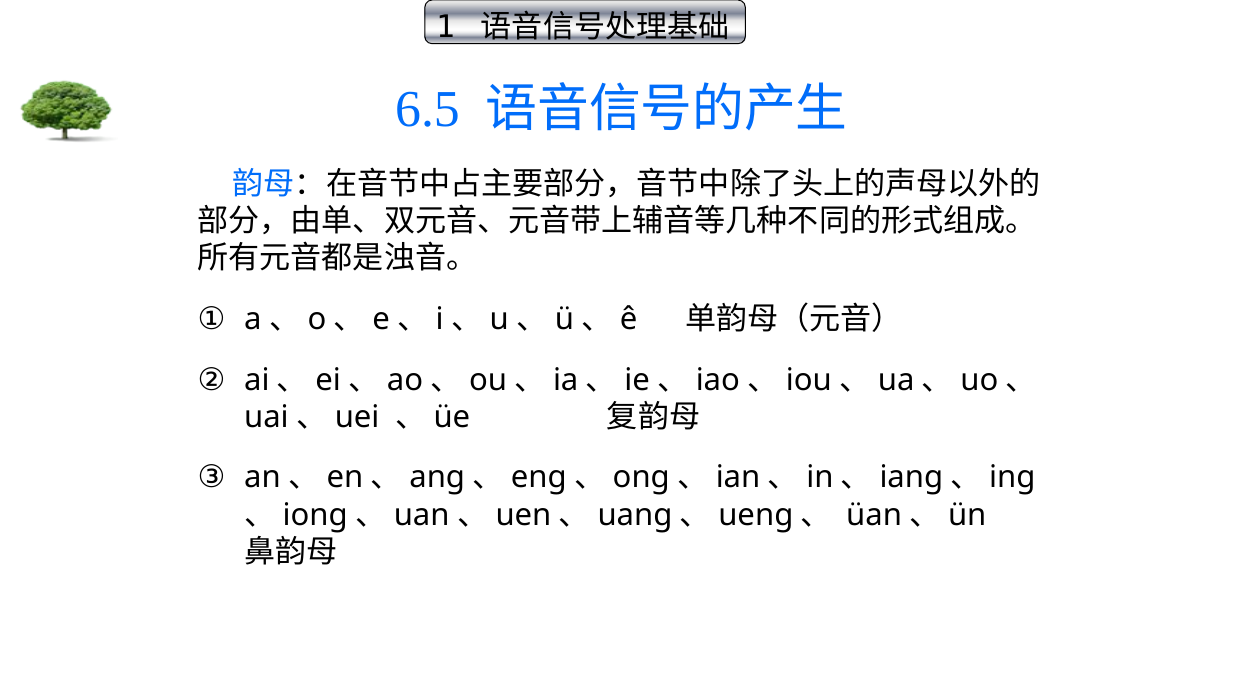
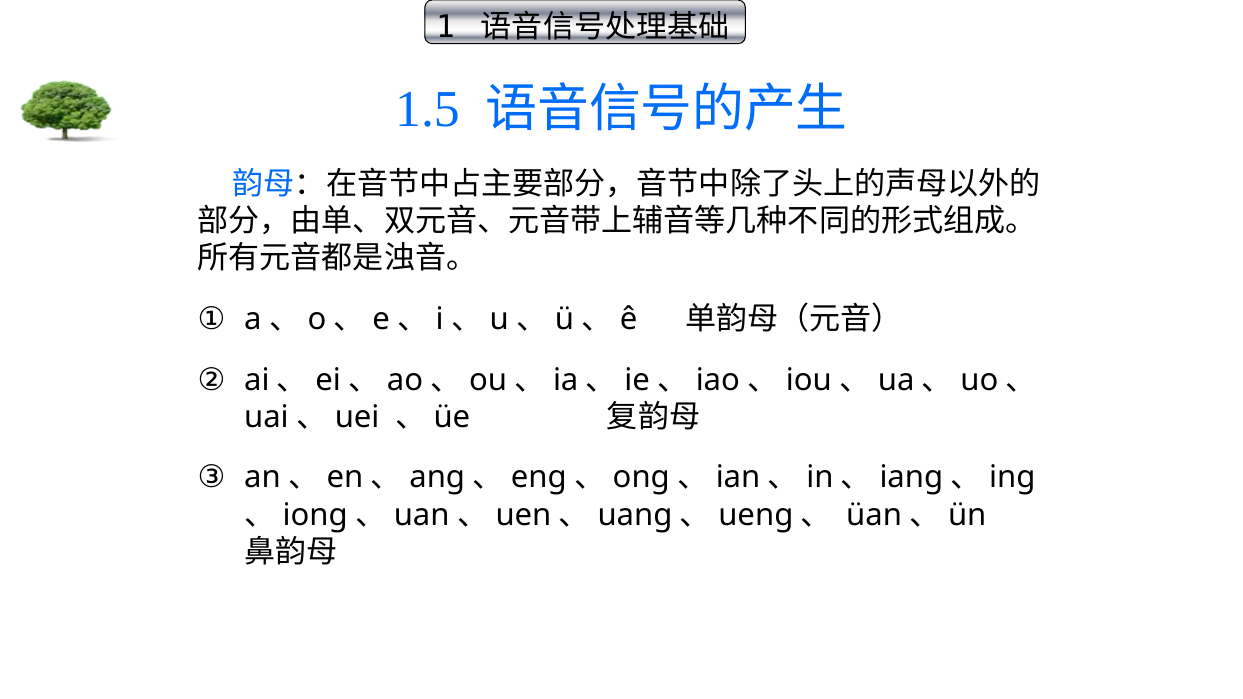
6.5: 6.5 -> 1.5
